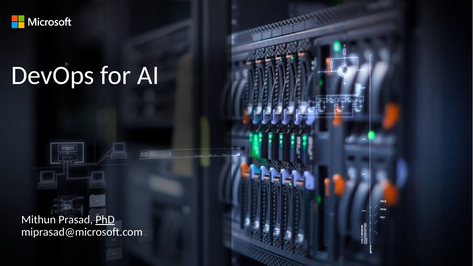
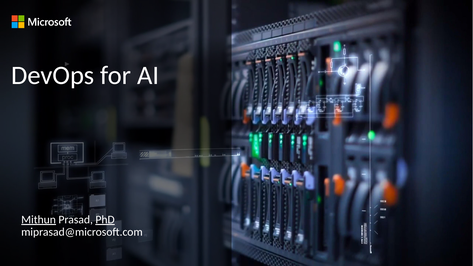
Mithun underline: none -> present
